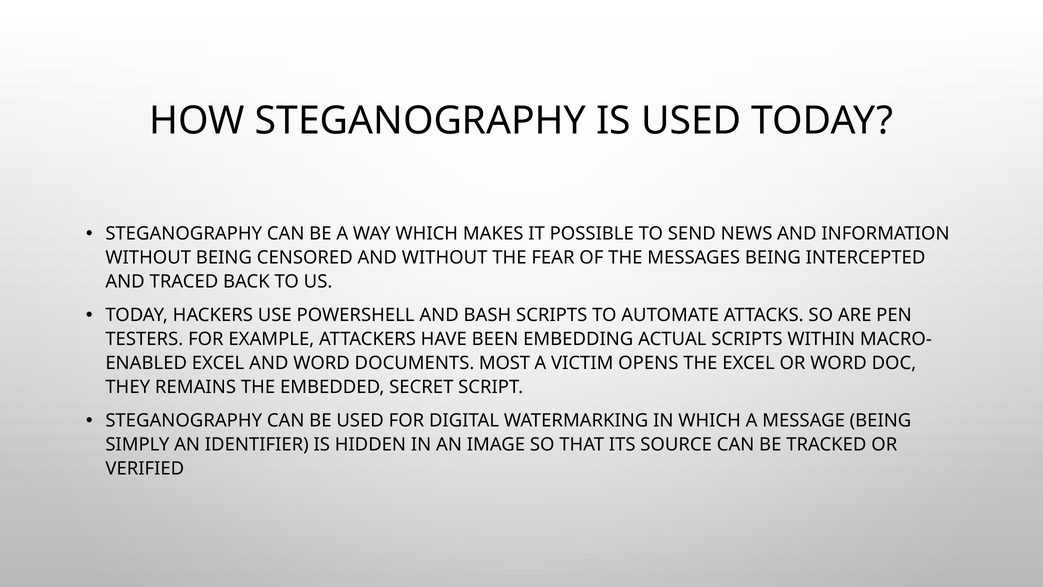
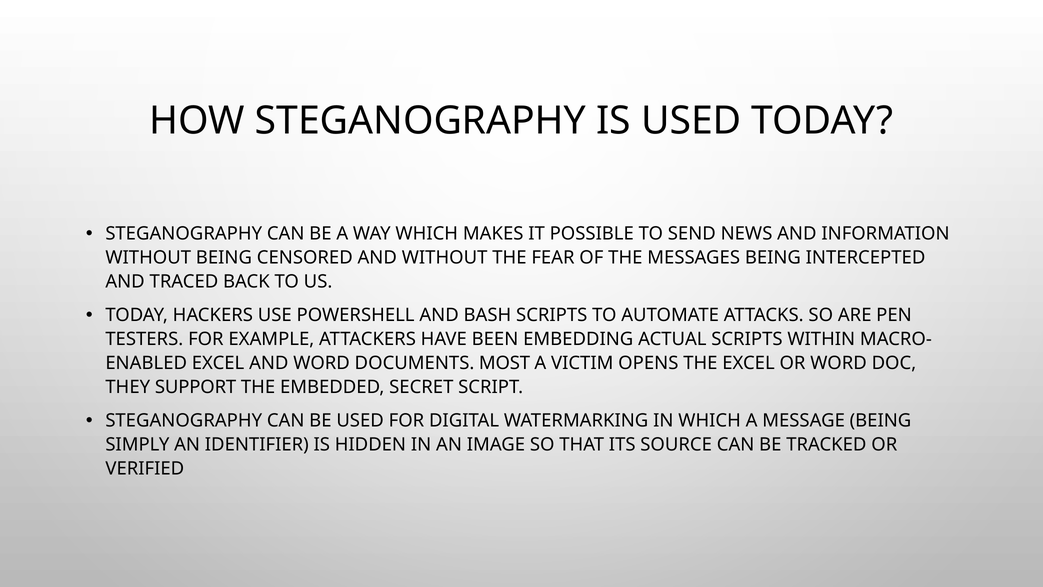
REMAINS: REMAINS -> SUPPORT
